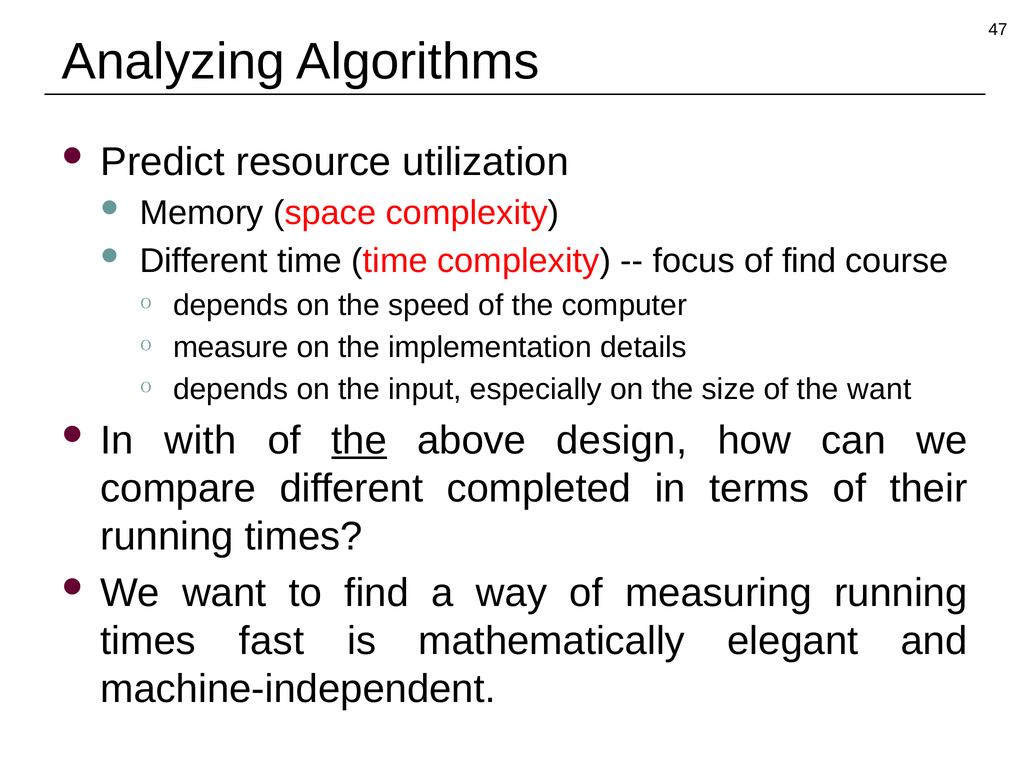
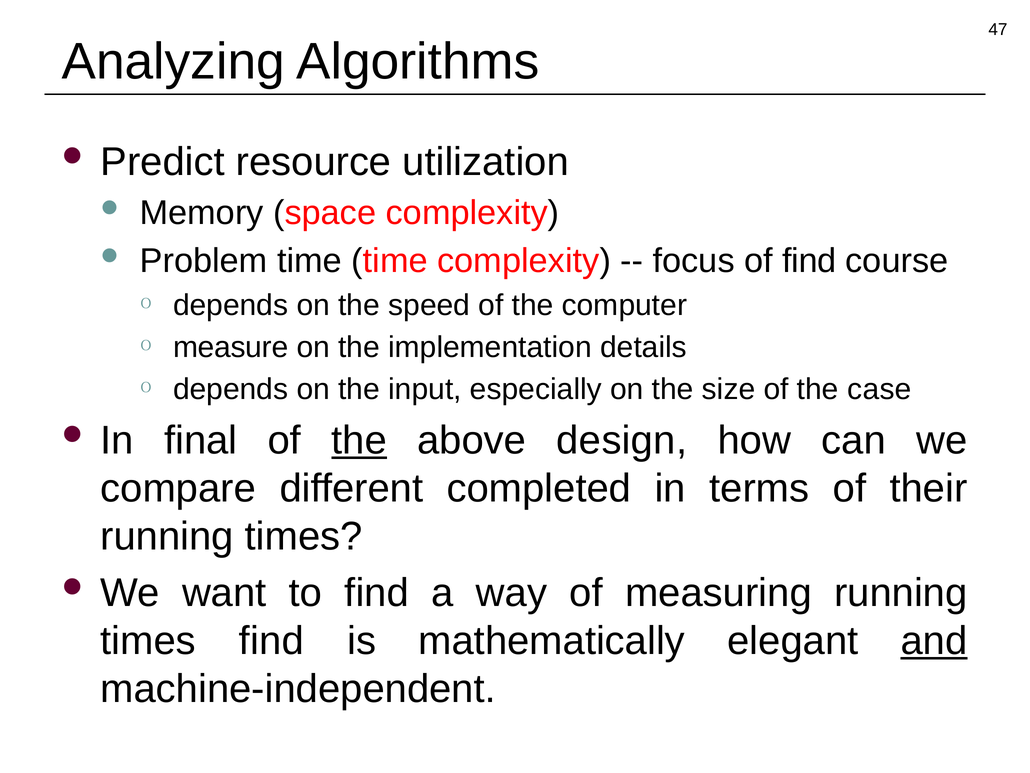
Different at (204, 261): Different -> Problem
the want: want -> case
with: with -> final
times fast: fast -> find
and underline: none -> present
